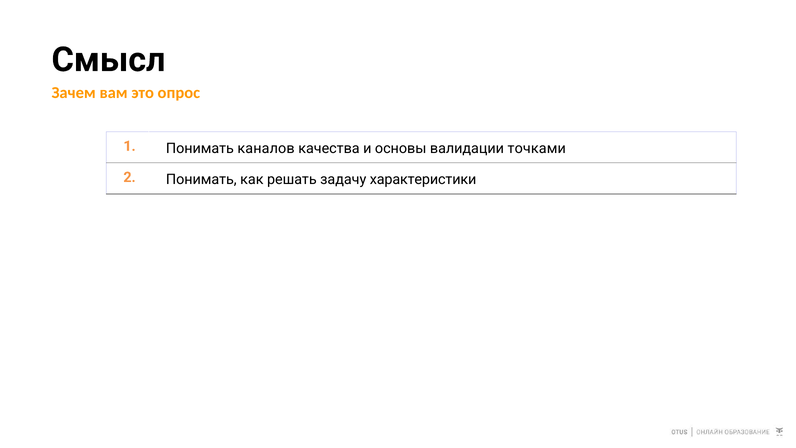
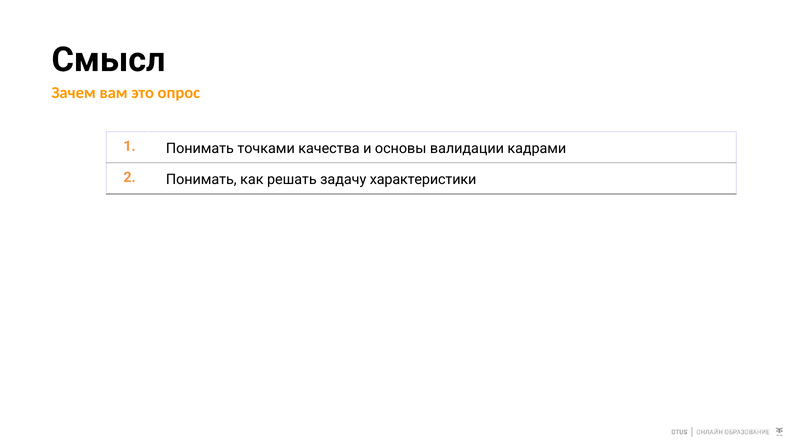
каналов: каналов -> точками
точками: точками -> кадрами
